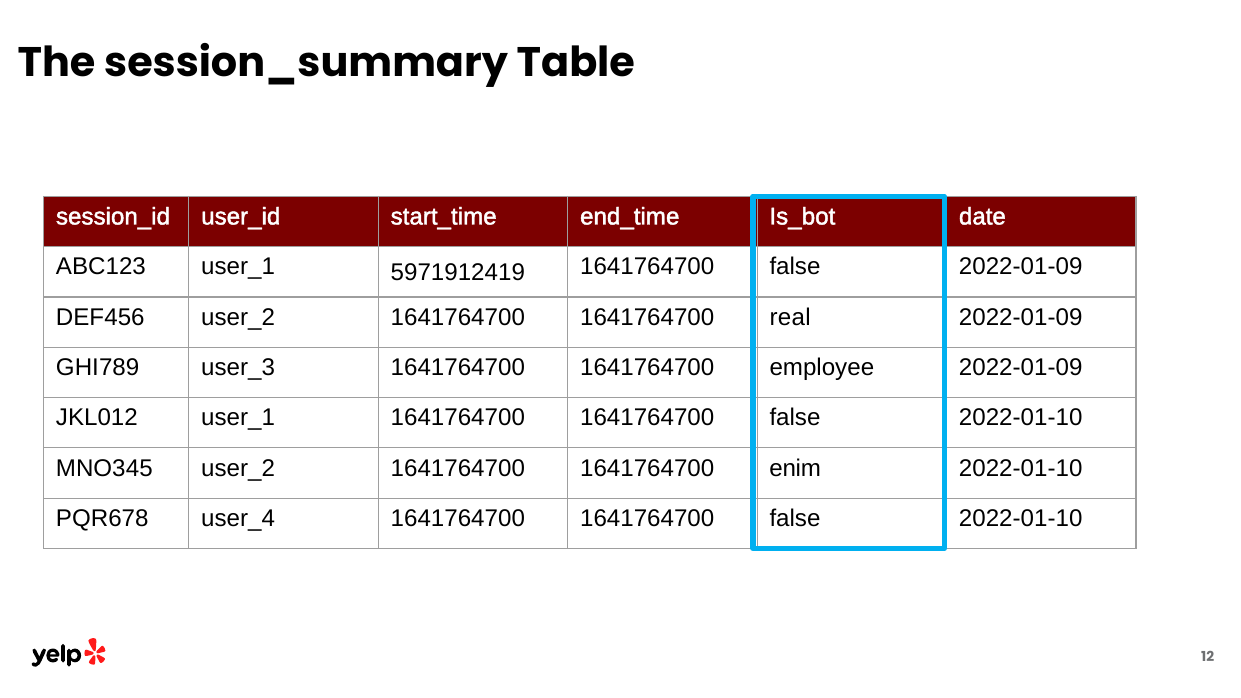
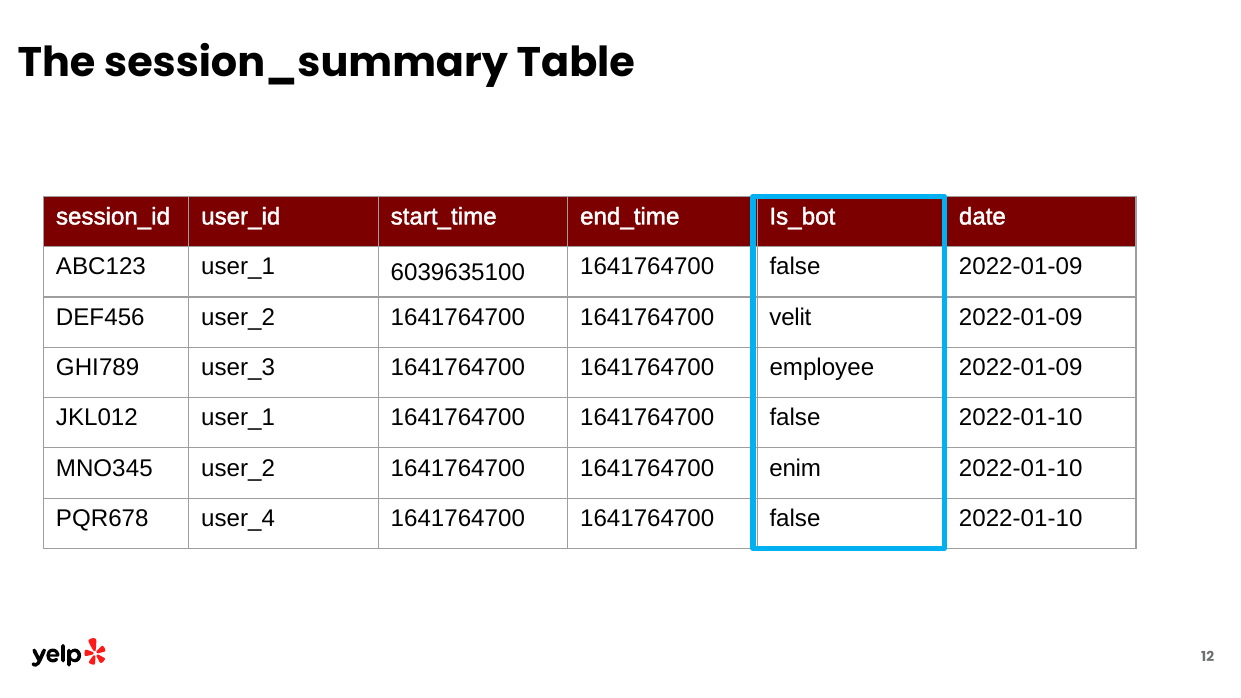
5971912419: 5971912419 -> 6039635100
real: real -> velit
